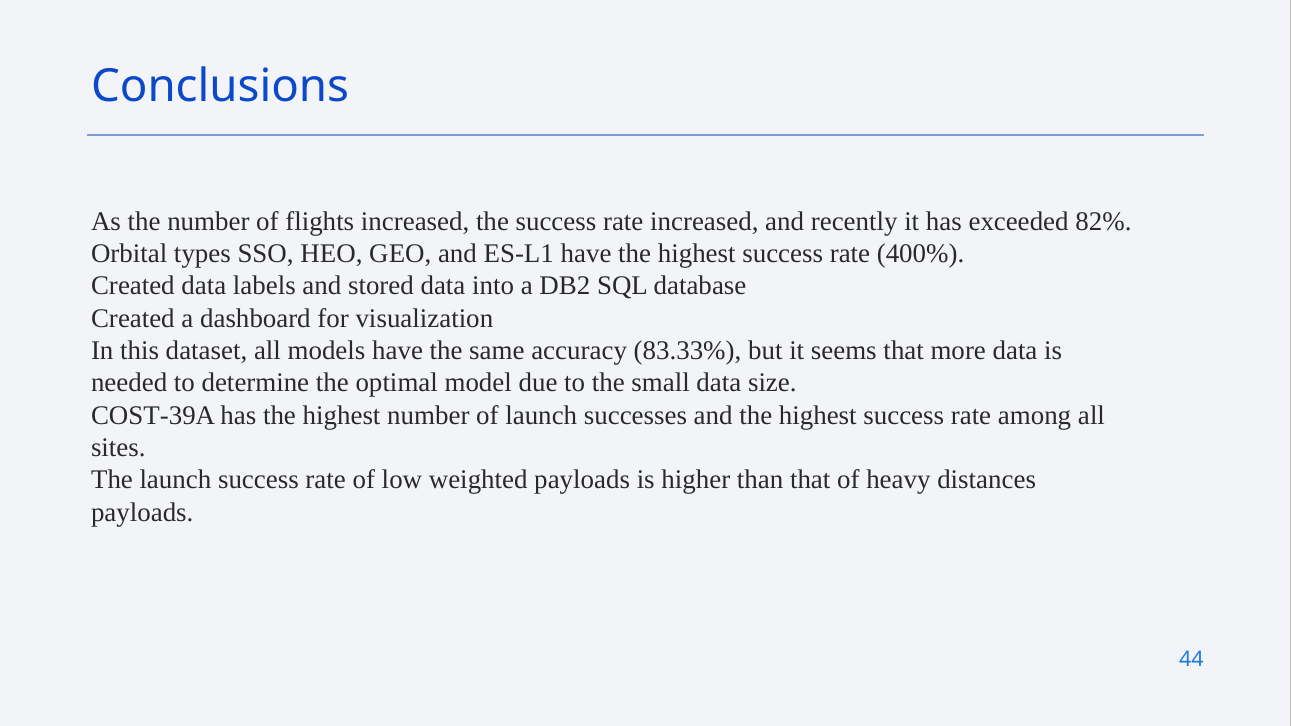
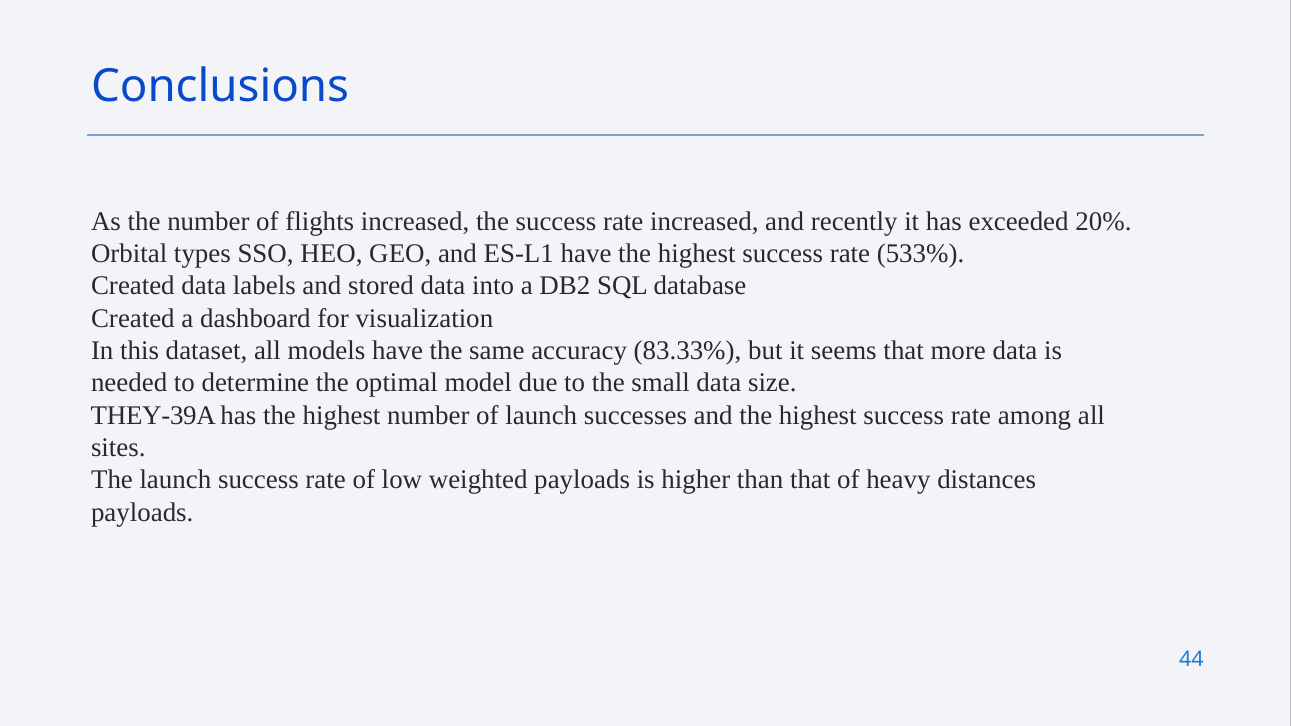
82%: 82% -> 20%
400%: 400% -> 533%
COST-39A: COST-39A -> THEY-39A
